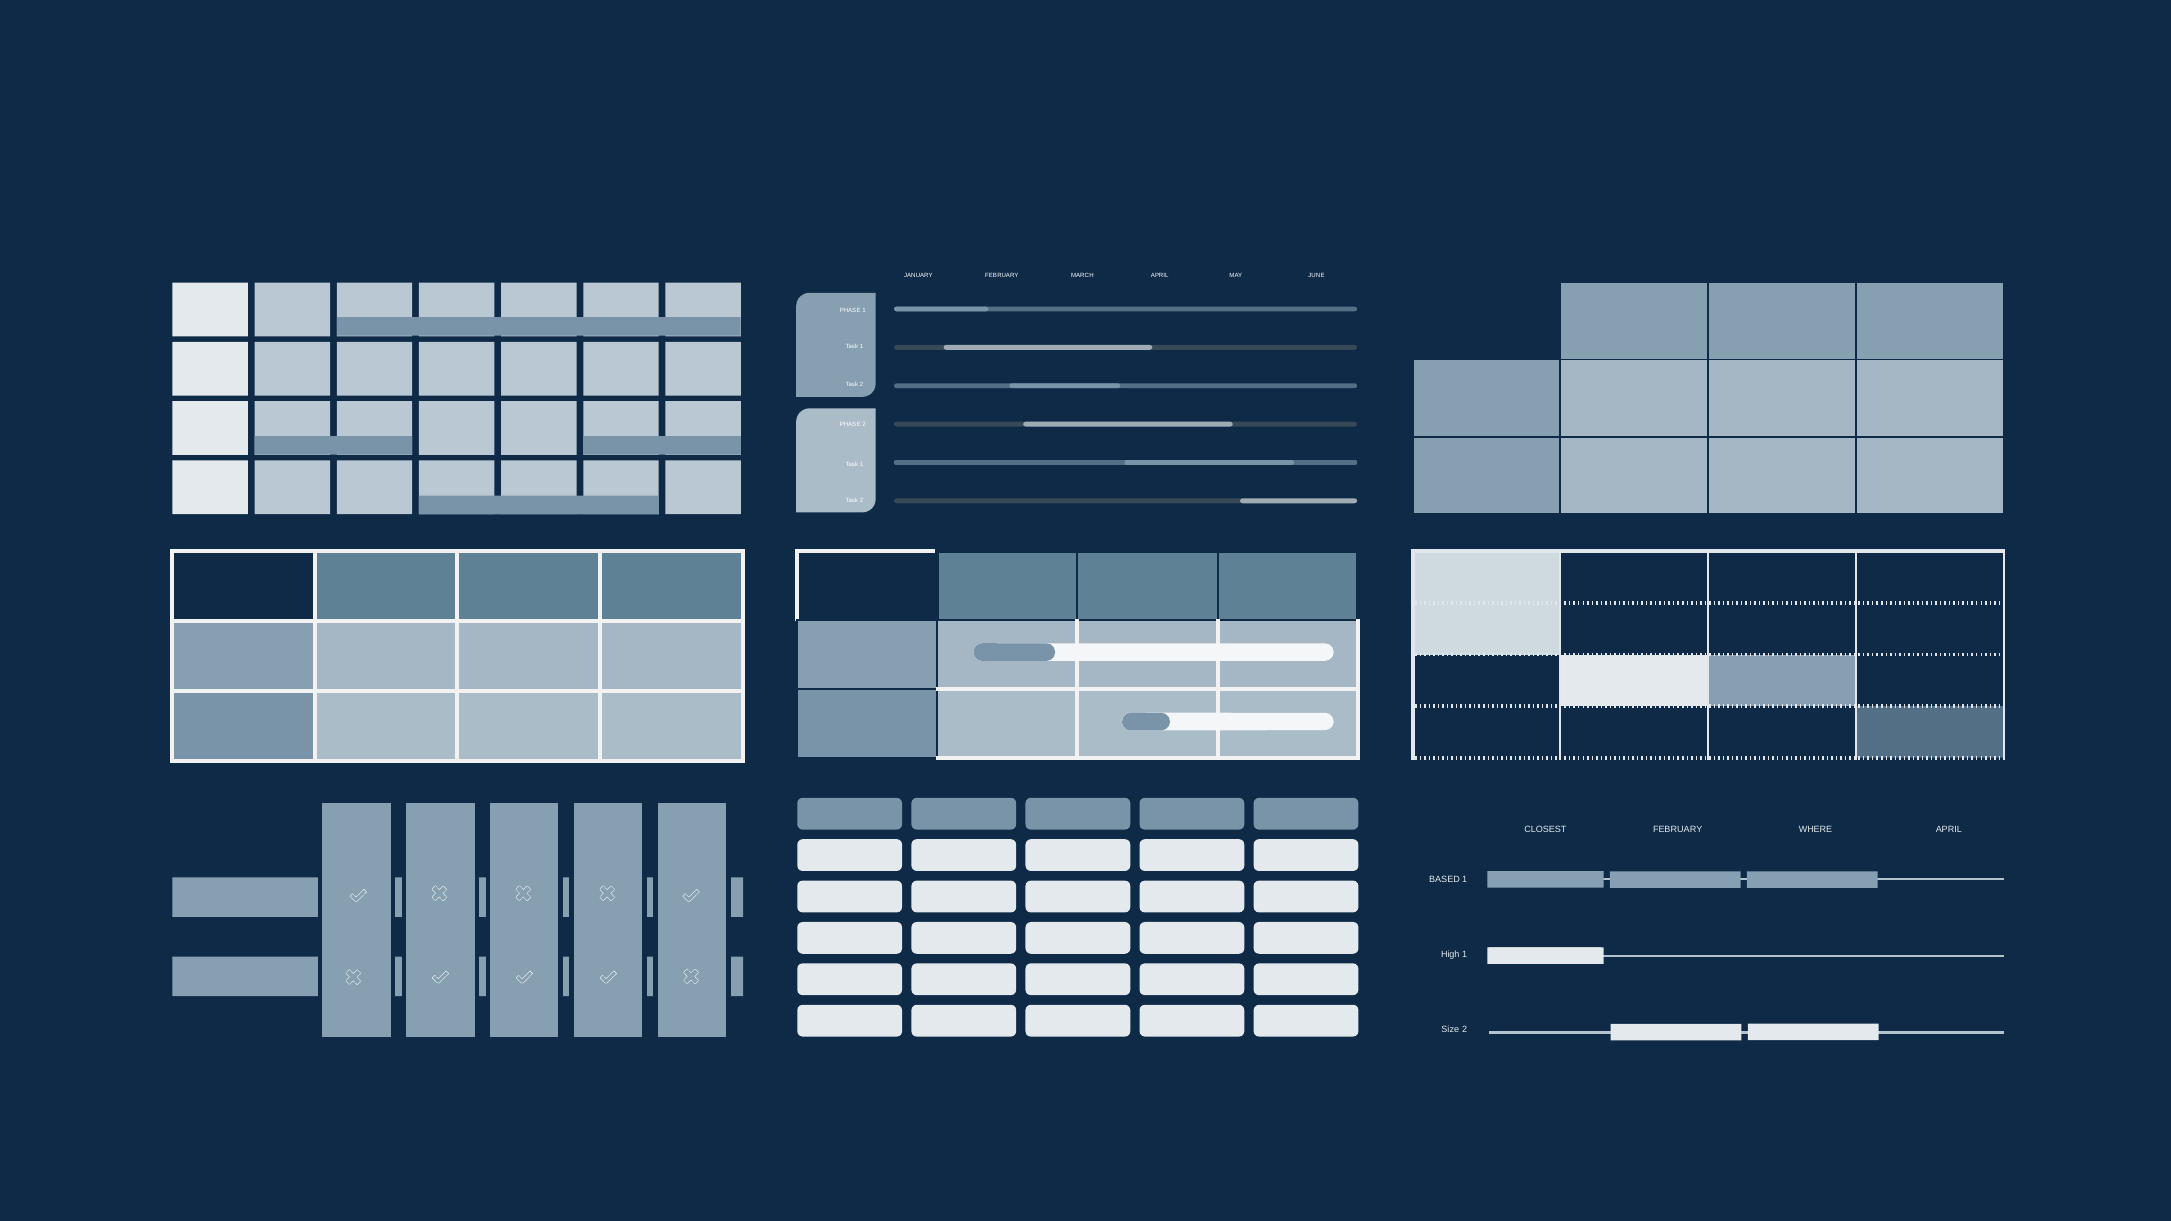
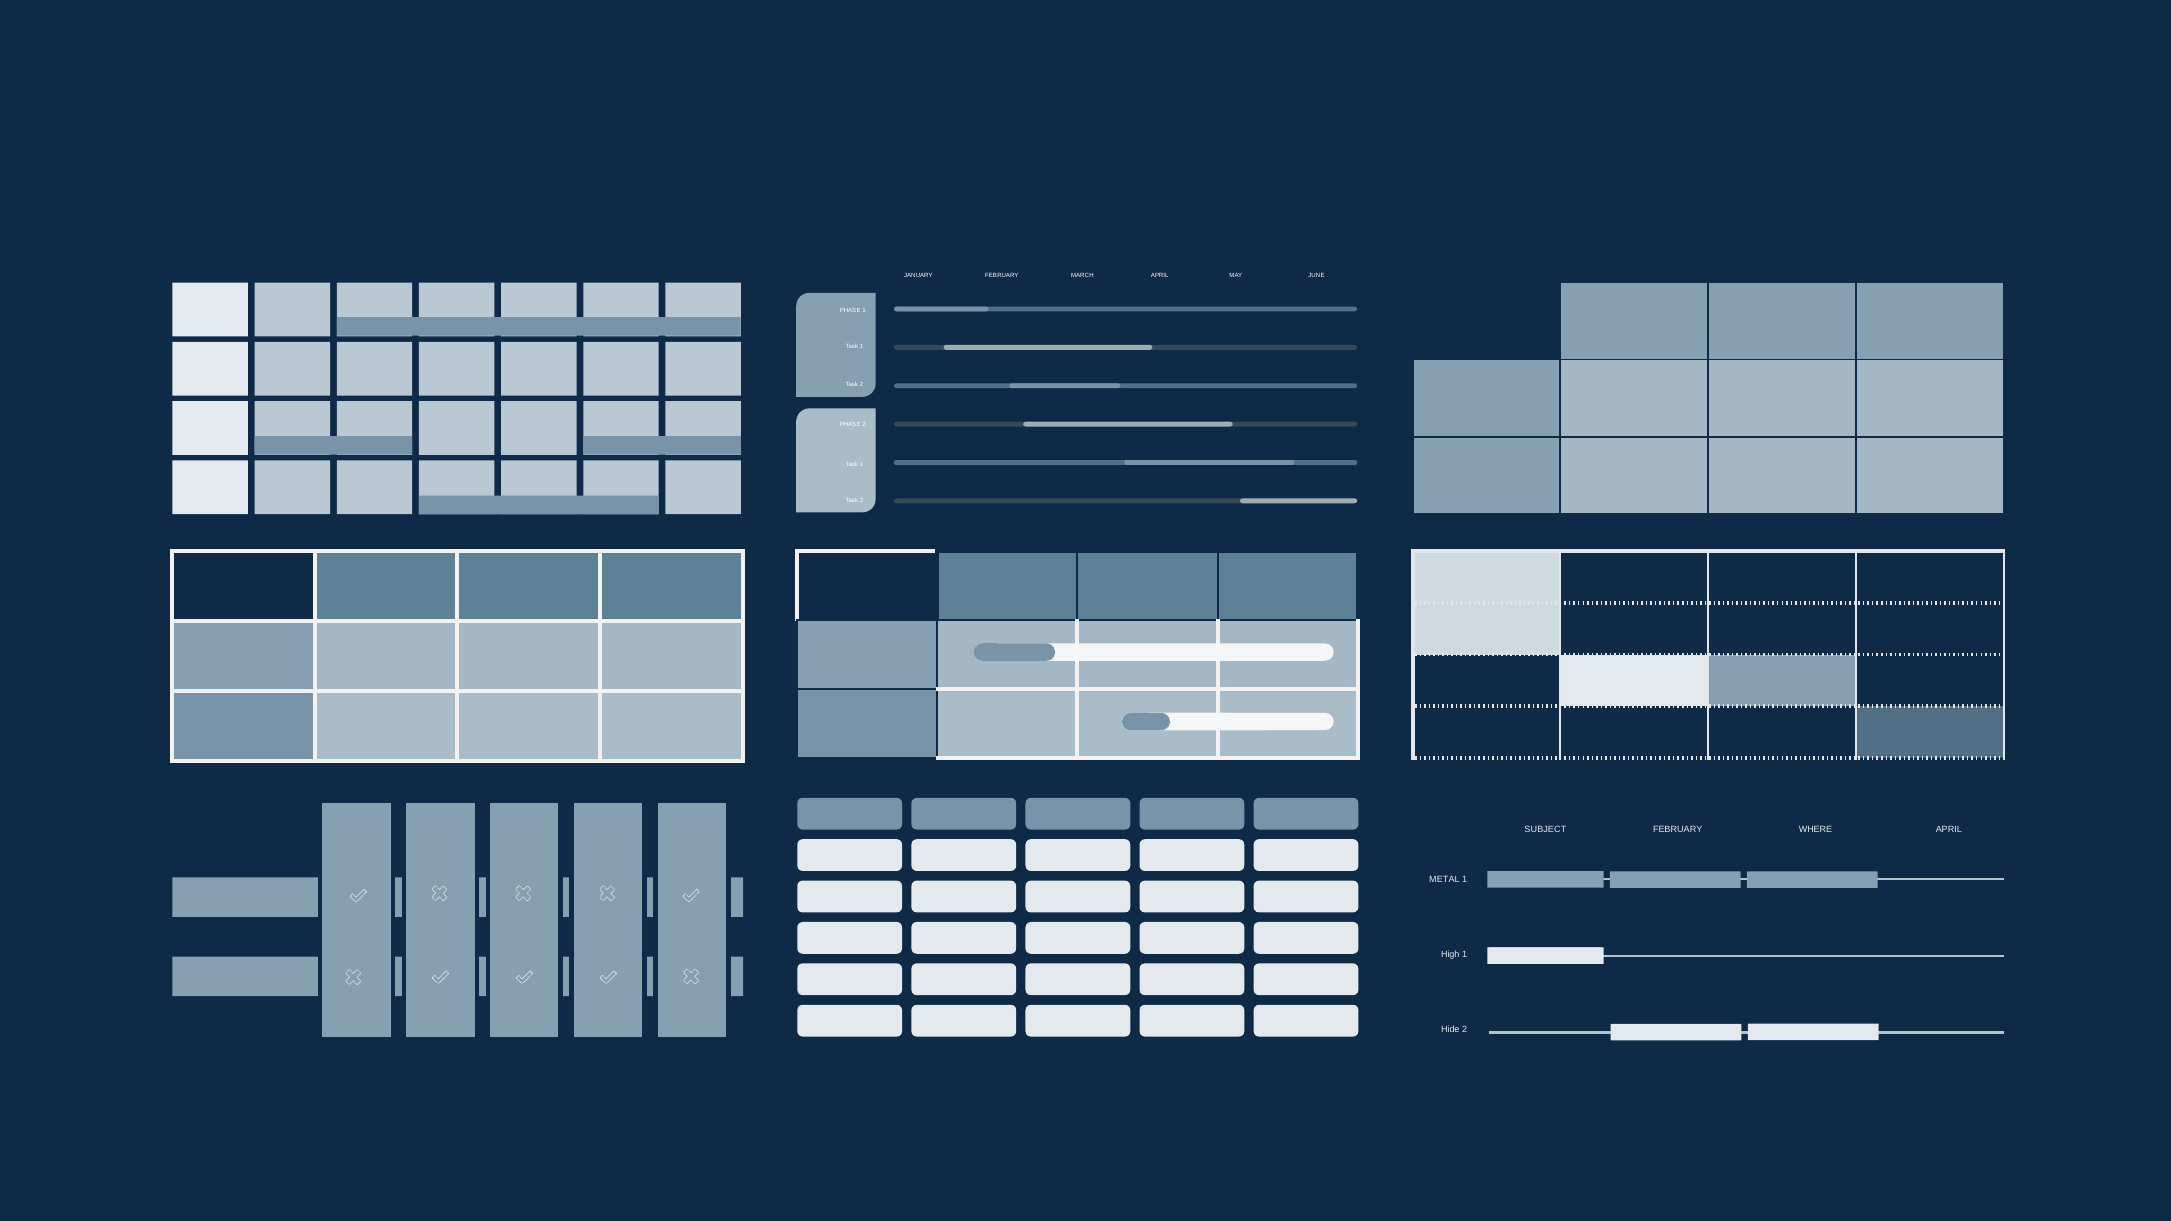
CLOSEST: CLOSEST -> SUBJECT
BASED: BASED -> METAL
Size: Size -> Hide
